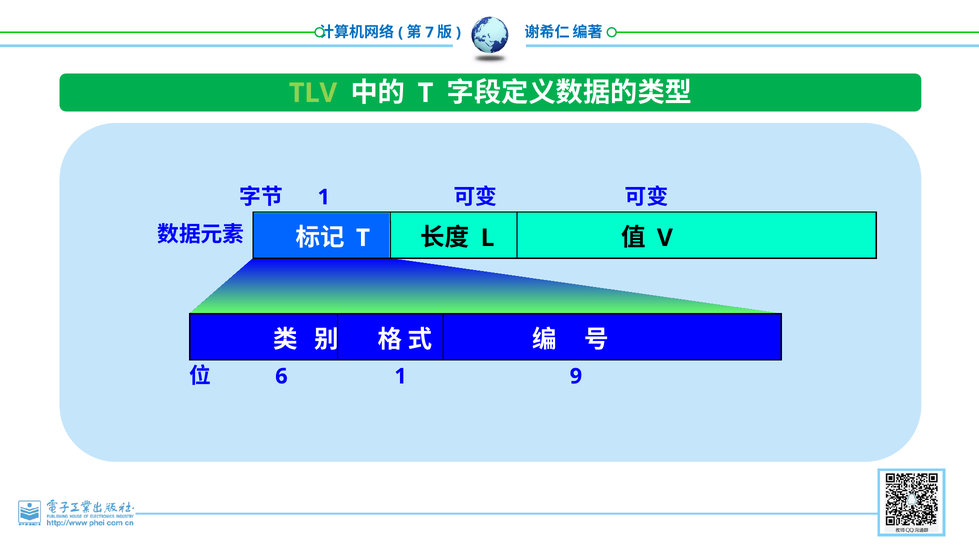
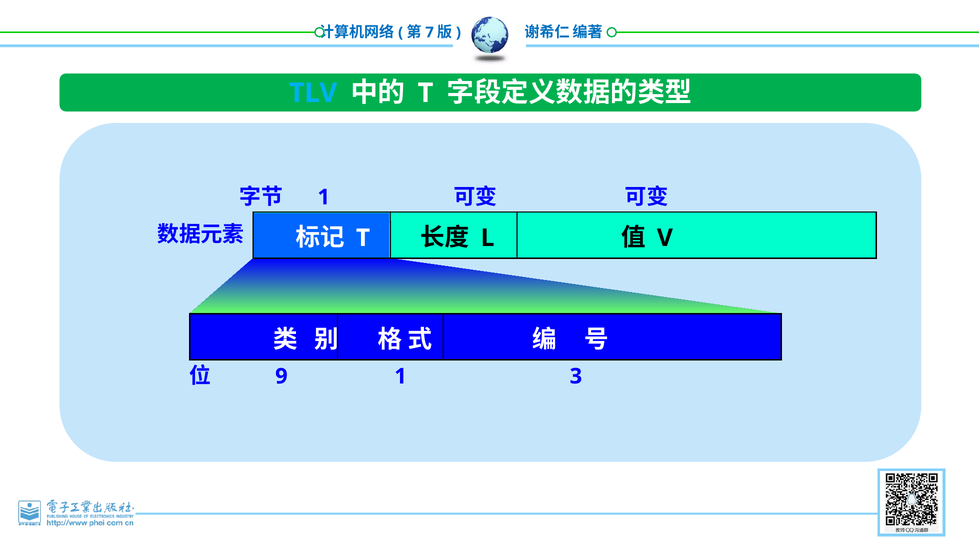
TLV colour: light green -> light blue
6: 6 -> 9
9: 9 -> 3
